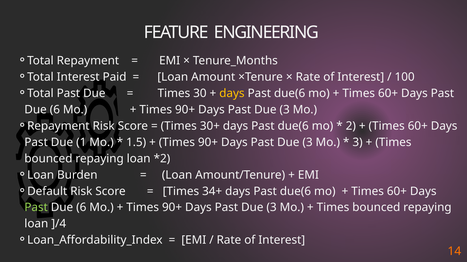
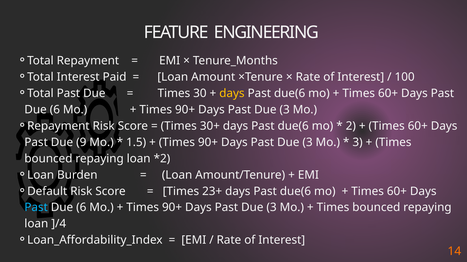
1: 1 -> 9
34+: 34+ -> 23+
Past at (36, 208) colour: light green -> light blue
